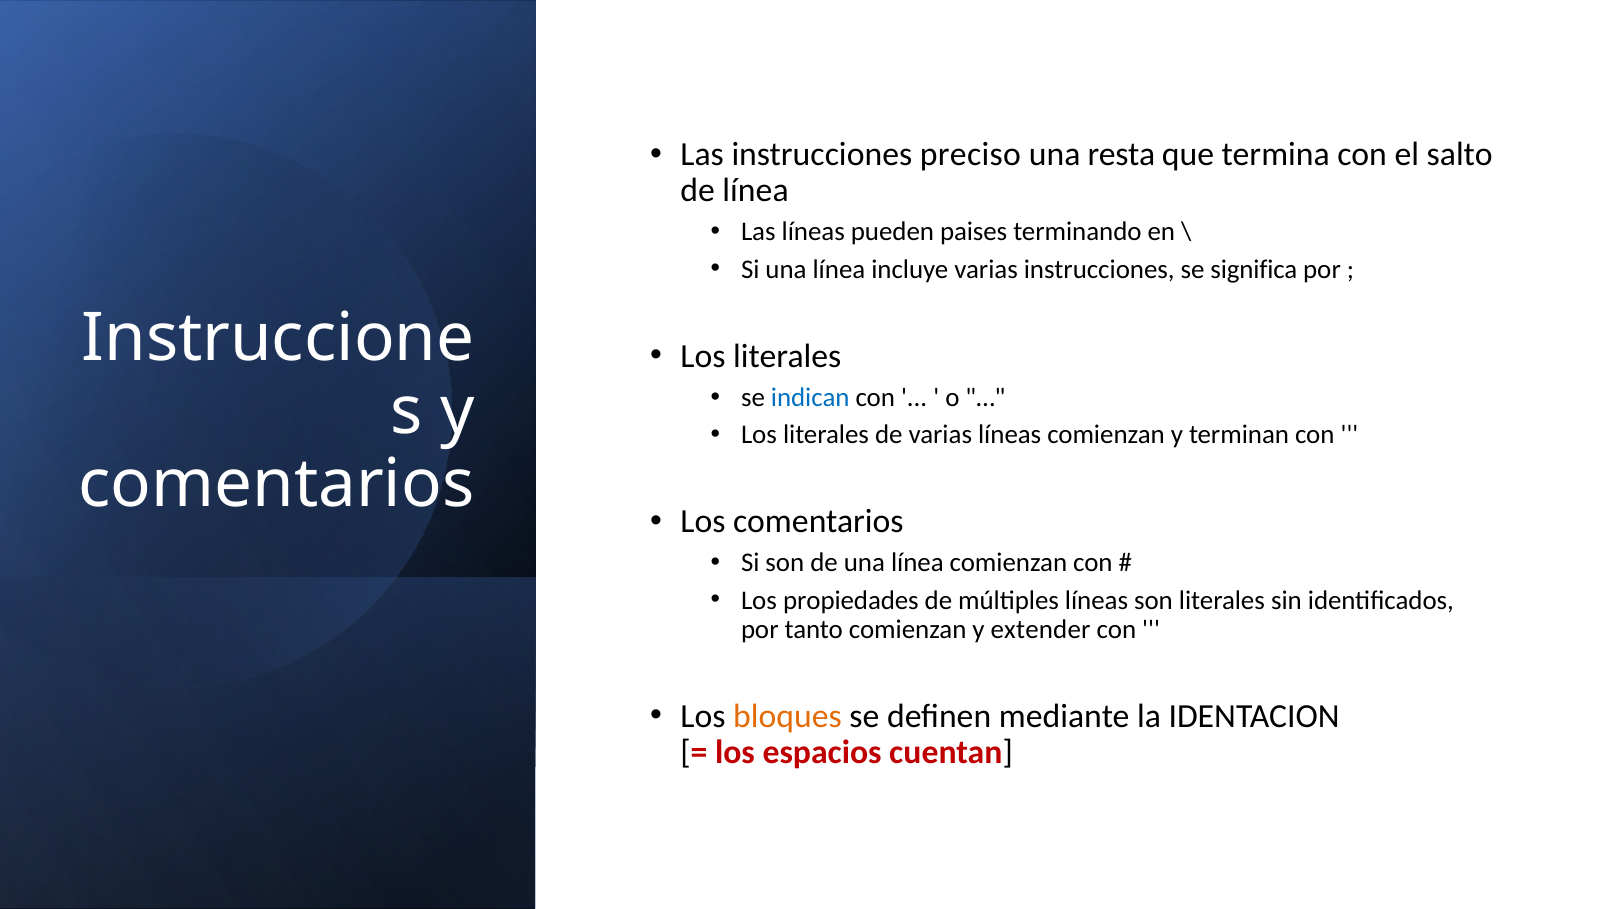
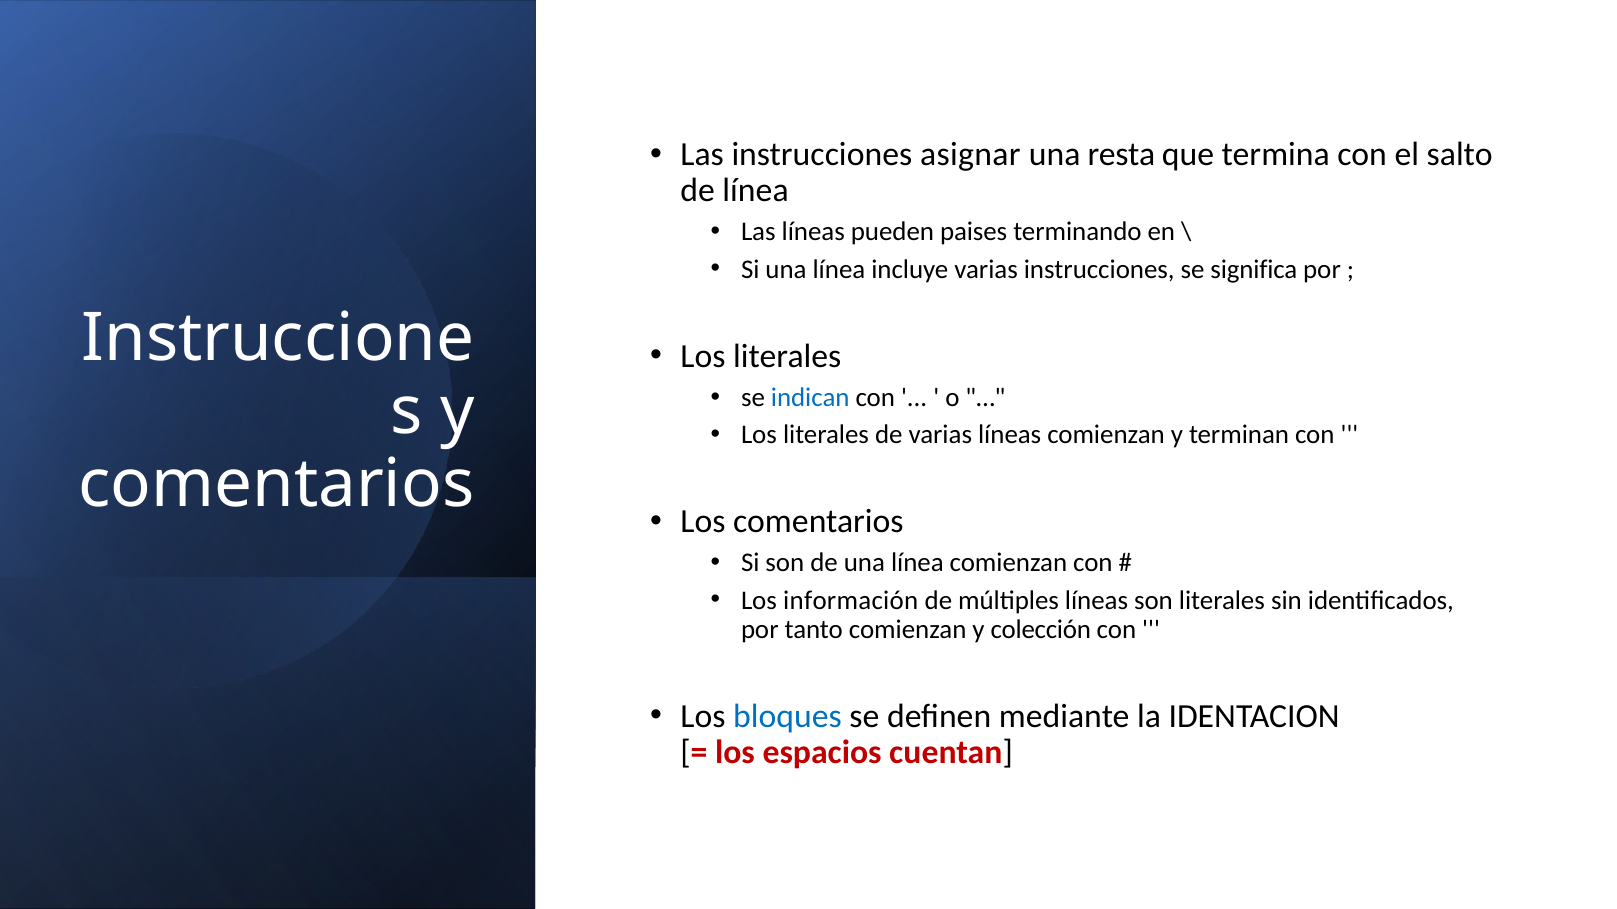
preciso: preciso -> asignar
propiedades: propiedades -> información
extender: extender -> colección
bloques colour: orange -> blue
